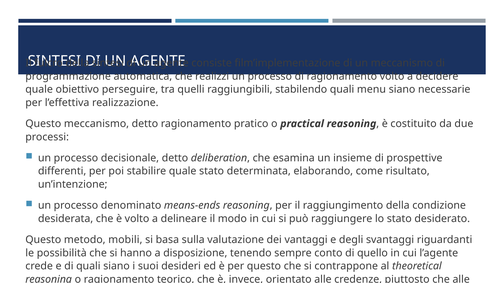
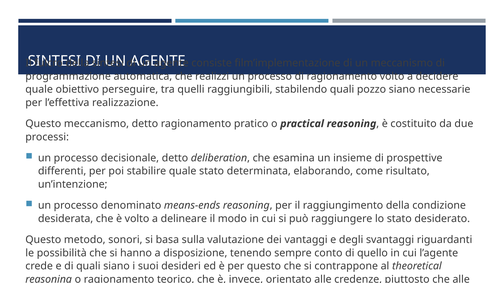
menu: menu -> pozzo
mobili: mobili -> sonori
